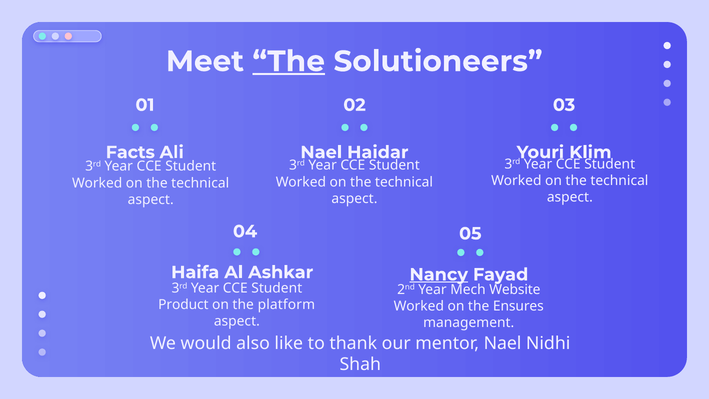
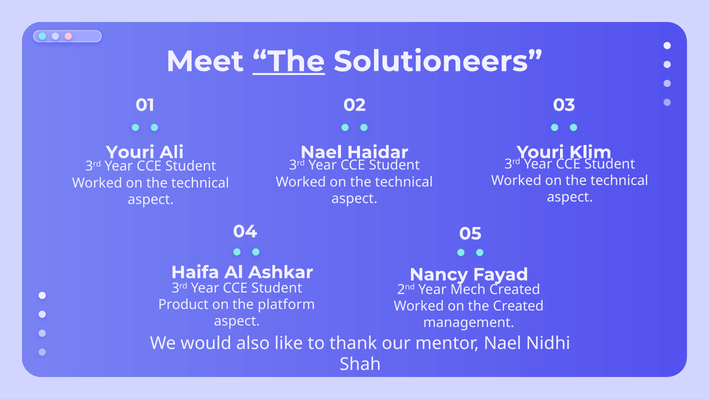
Facts at (130, 152): Facts -> Youri
Nancy underline: present -> none
Mech Website: Website -> Created
the Ensures: Ensures -> Created
